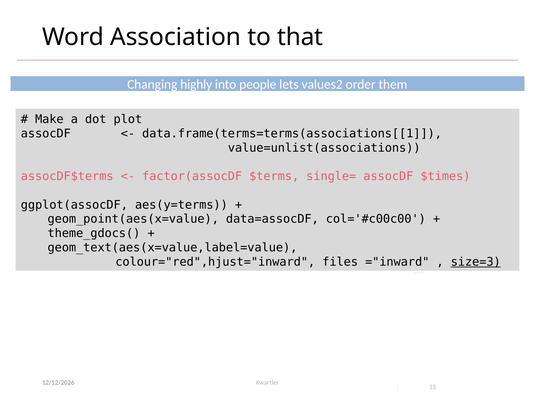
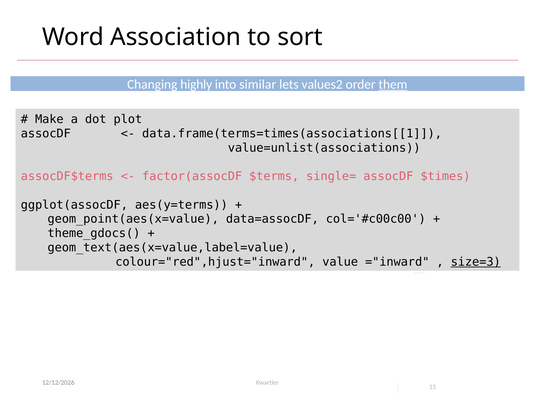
that: that -> sort
people: people -> similar
them underline: none -> present
data.frame(terms=terms(associations[[1: data.frame(terms=terms(associations[[1 -> data.frame(terms=times(associations[[1
files: files -> value
